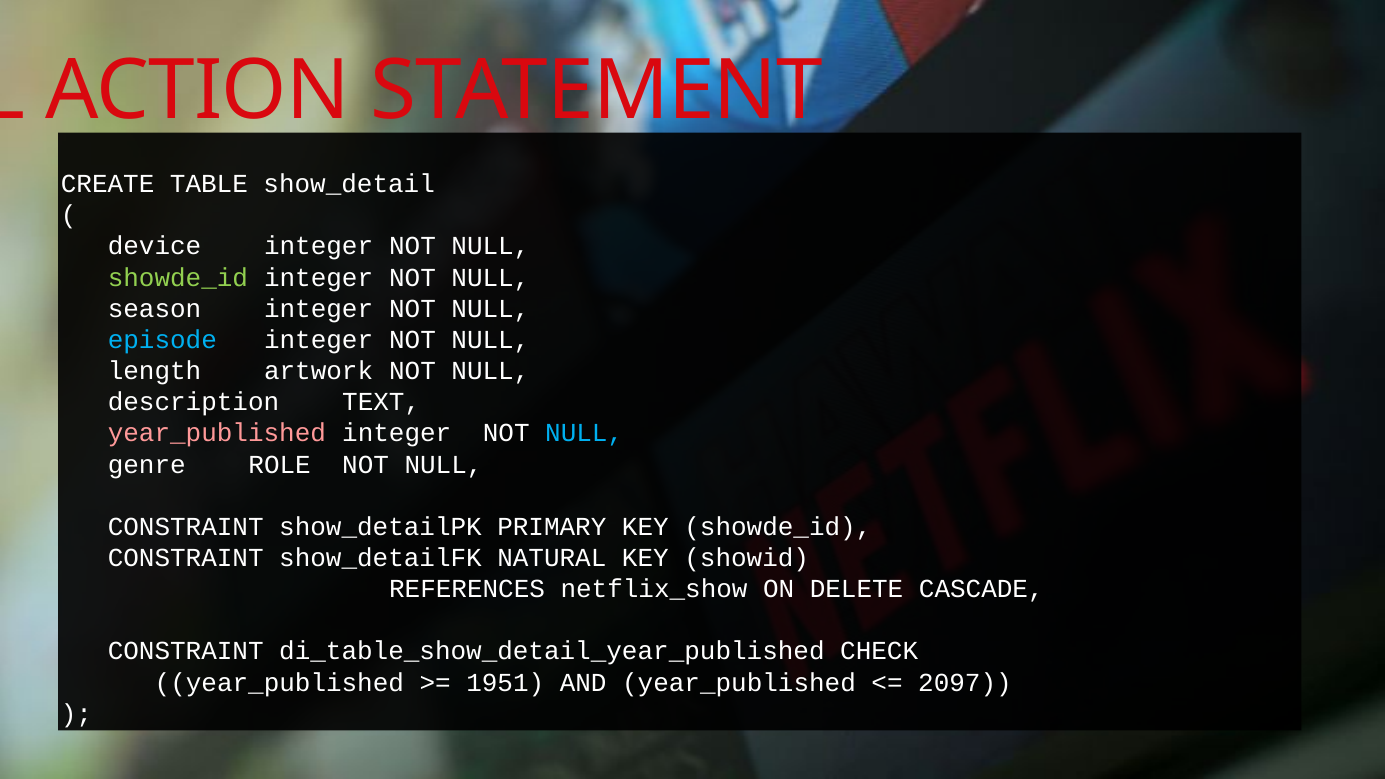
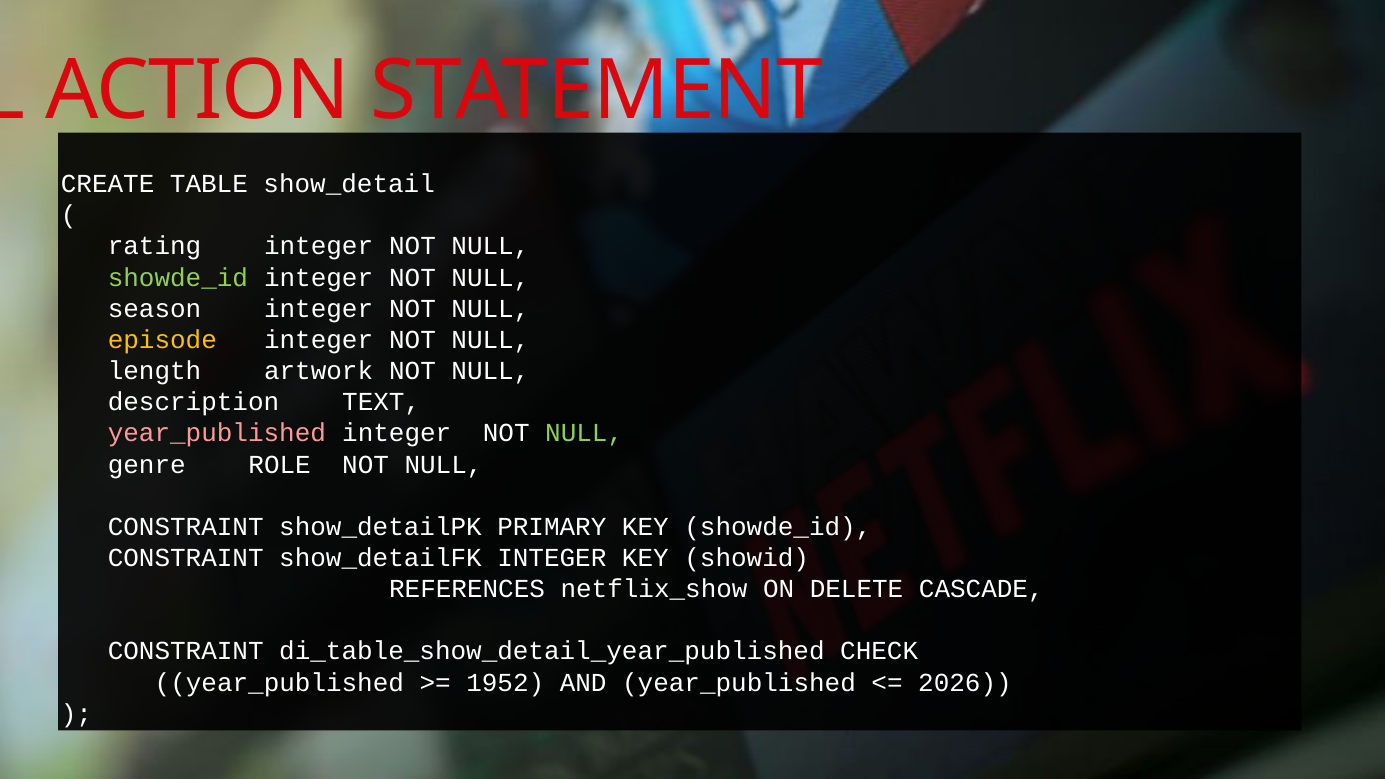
device: device -> rating
episode colour: light blue -> yellow
NULL at (584, 433) colour: light blue -> light green
show_detailFK NATURAL: NATURAL -> INTEGER
1951: 1951 -> 1952
2097: 2097 -> 2026
